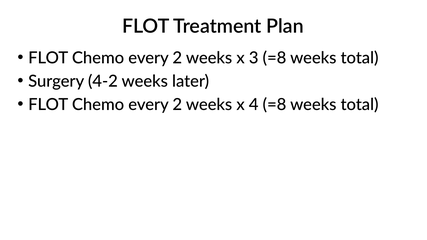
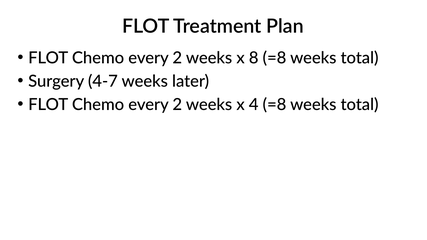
3: 3 -> 8
4-2: 4-2 -> 4-7
